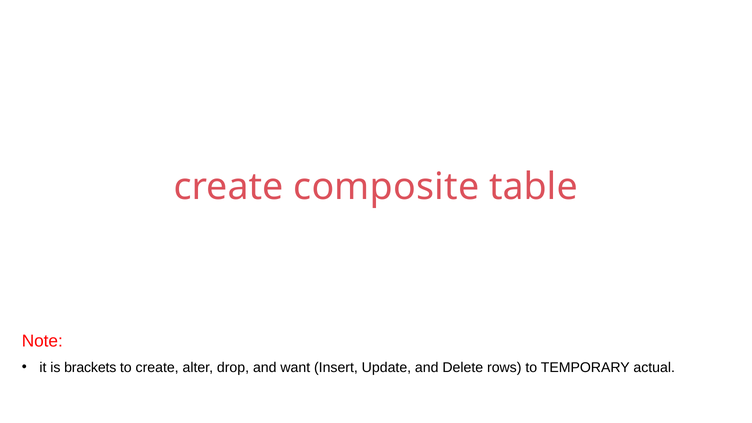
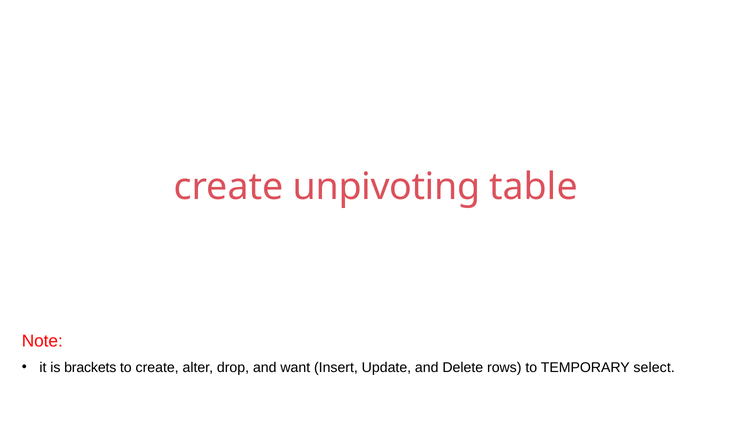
composite: composite -> unpivoting
actual: actual -> select
